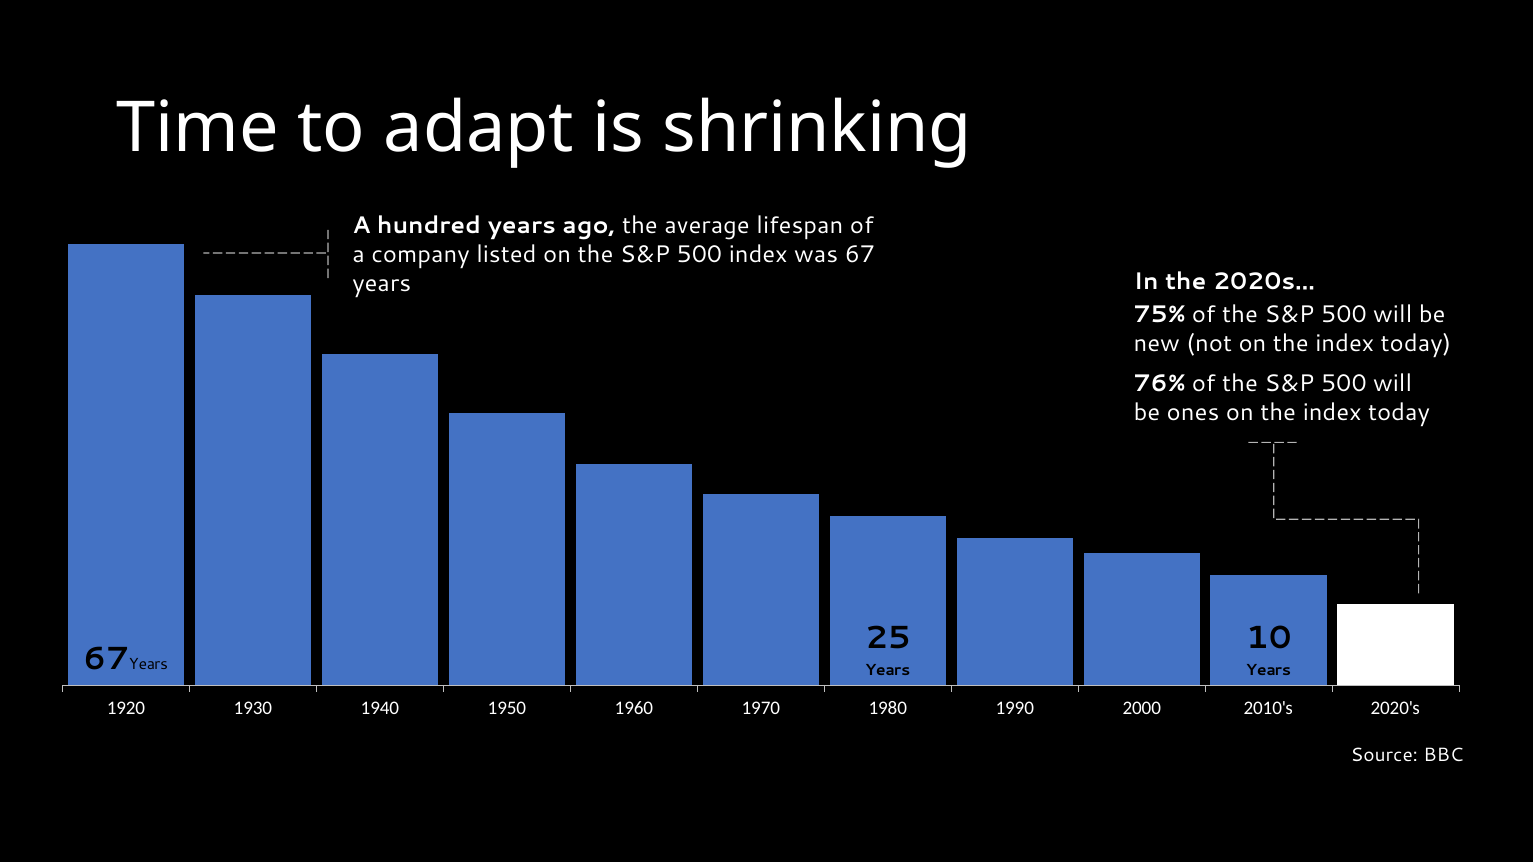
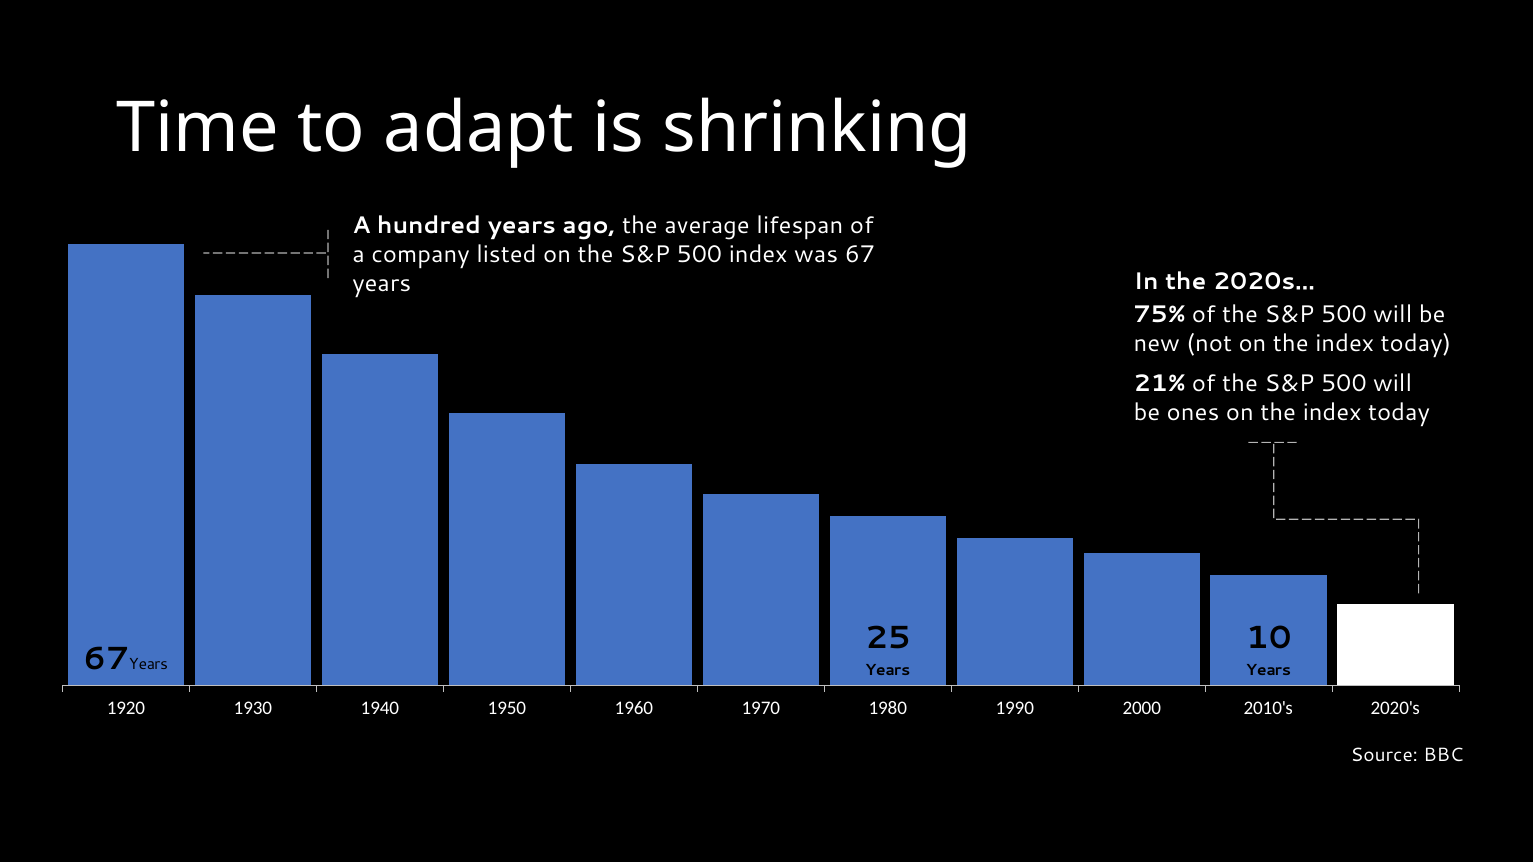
76%: 76% -> 21%
